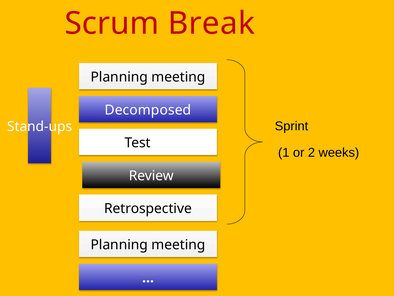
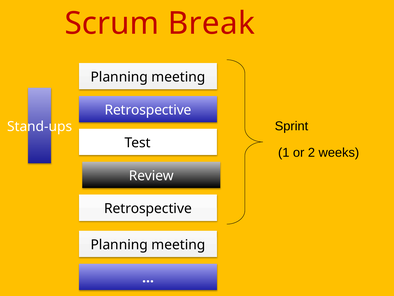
Decomposed at (148, 110): Decomposed -> Retrospective
